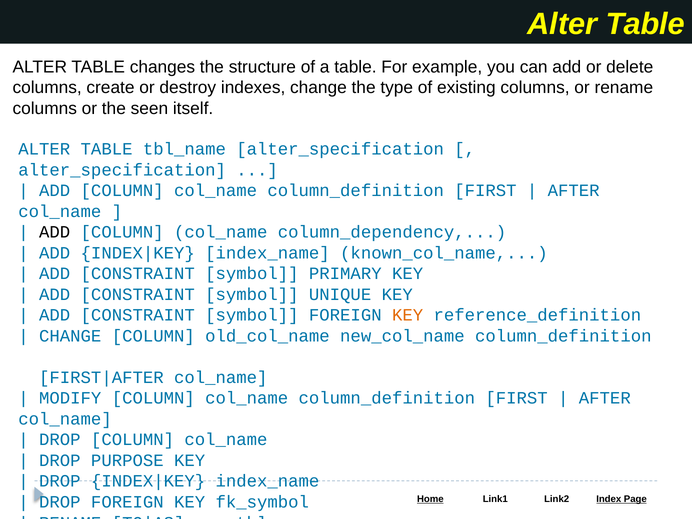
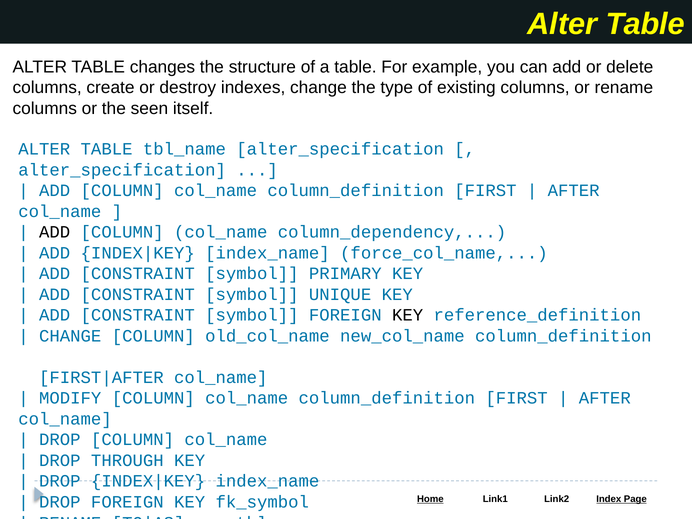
known_col_name: known_col_name -> force_col_name
KEY at (408, 315) colour: orange -> black
PURPOSE: PURPOSE -> THROUGH
